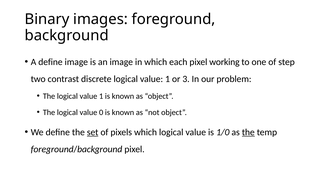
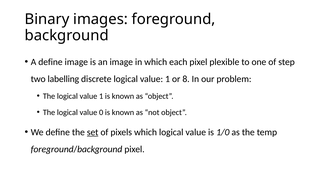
working: working -> plexible
contrast: contrast -> labelling
3: 3 -> 8
the at (248, 132) underline: present -> none
